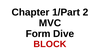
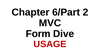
1/Part: 1/Part -> 6/Part
BLOCK: BLOCK -> USAGE
